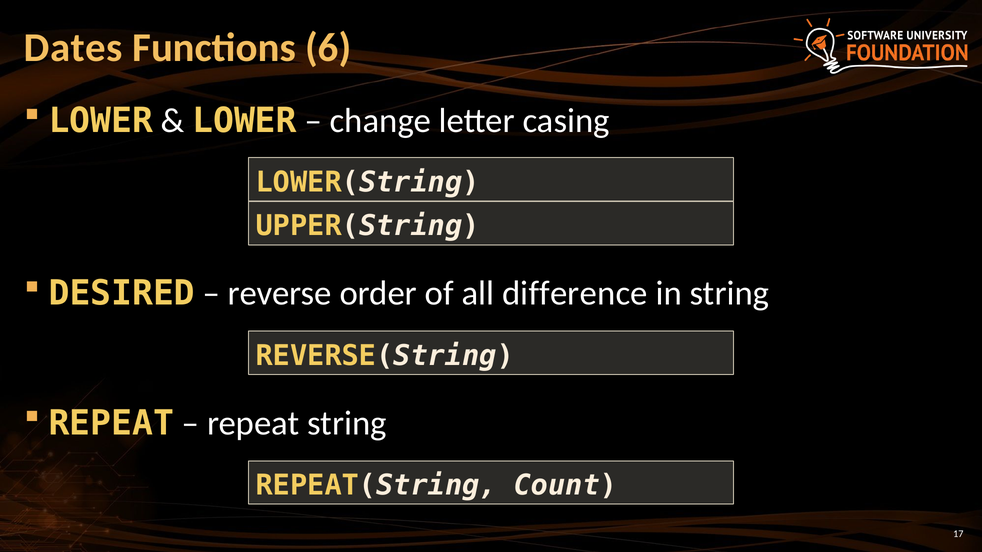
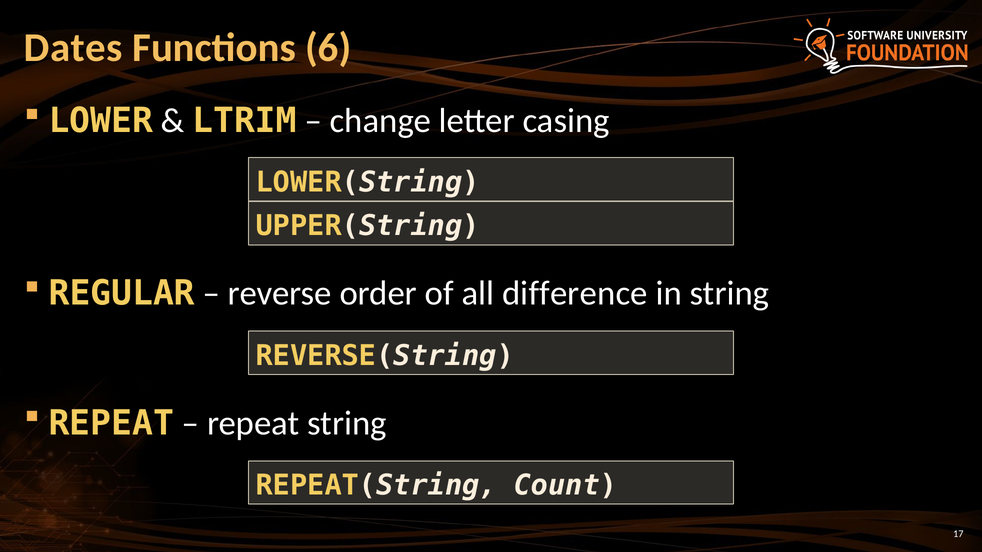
LOWER at (245, 121): LOWER -> LTRIM
DESIRED: DESIRED -> REGULAR
